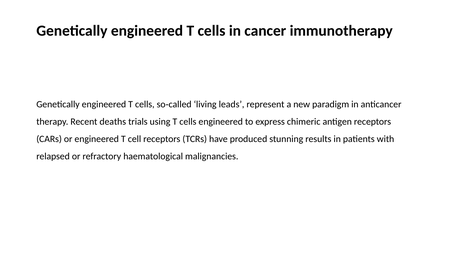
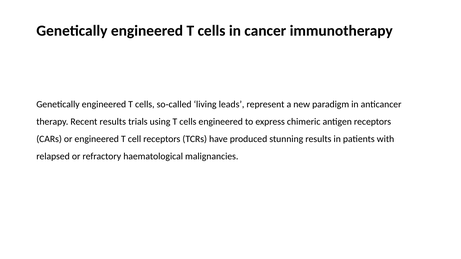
Recent deaths: deaths -> results
